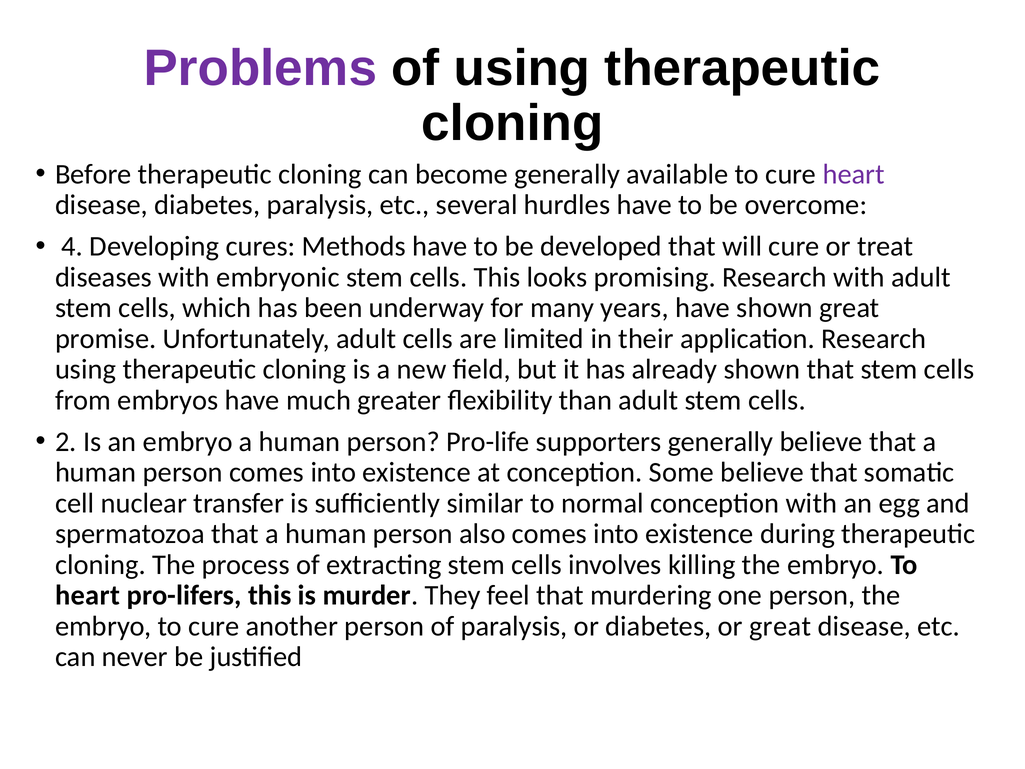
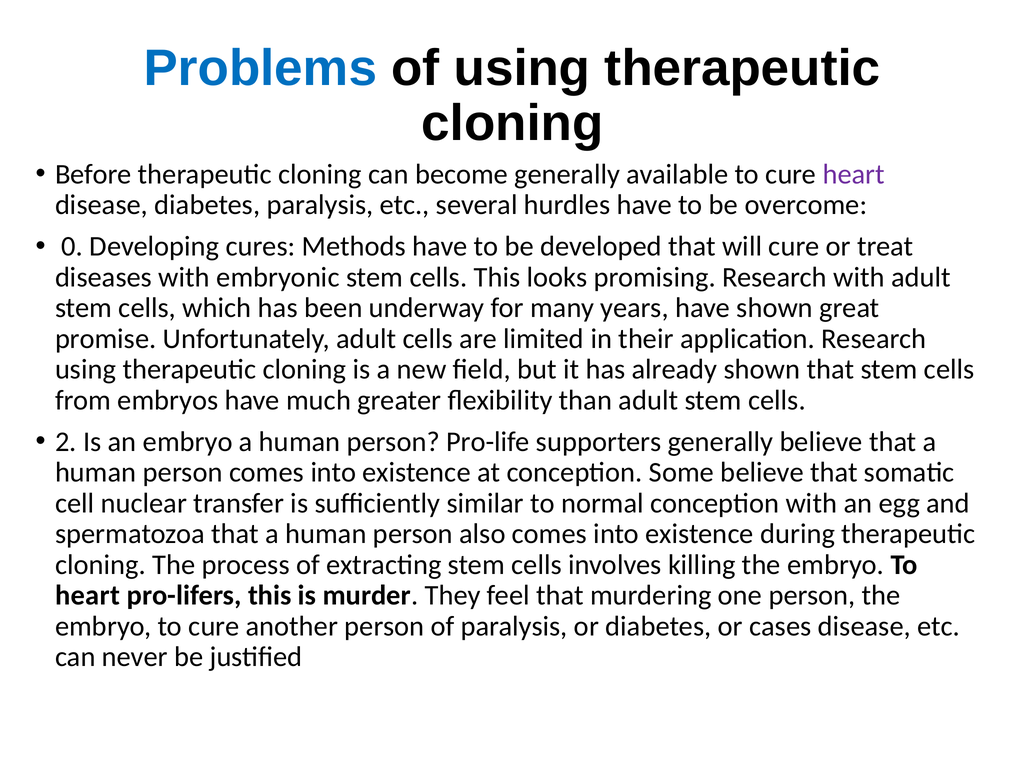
Problems colour: purple -> blue
4: 4 -> 0
or great: great -> cases
